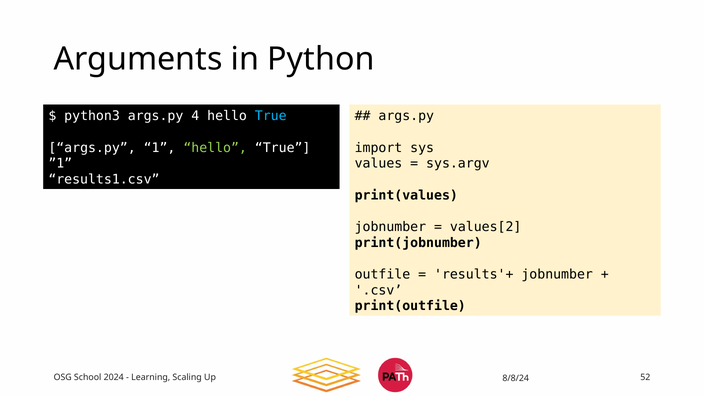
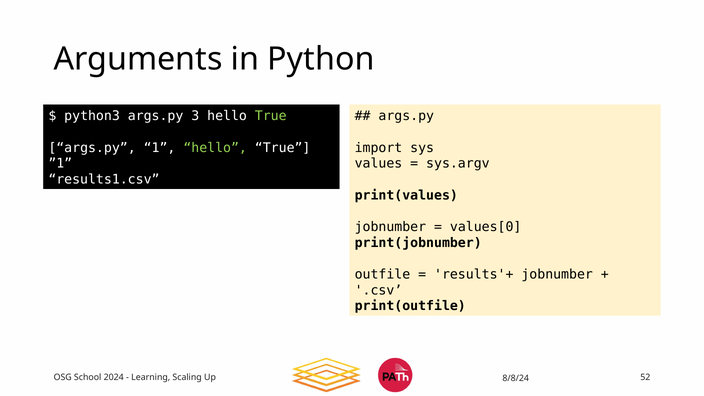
4: 4 -> 3
True at (271, 116) colour: light blue -> light green
values[2: values[2 -> values[0
